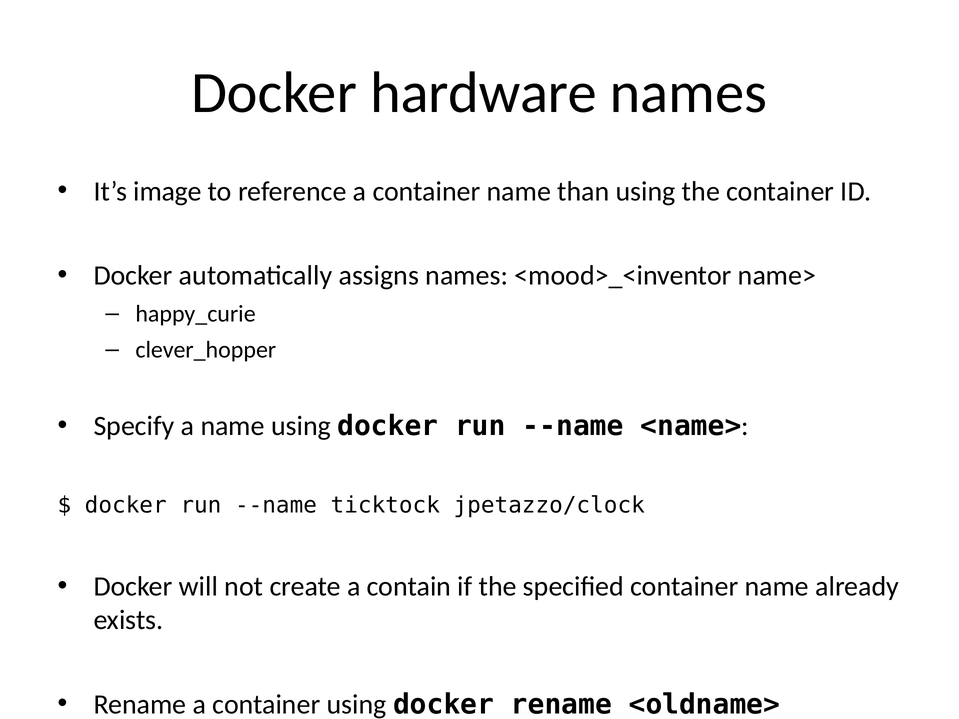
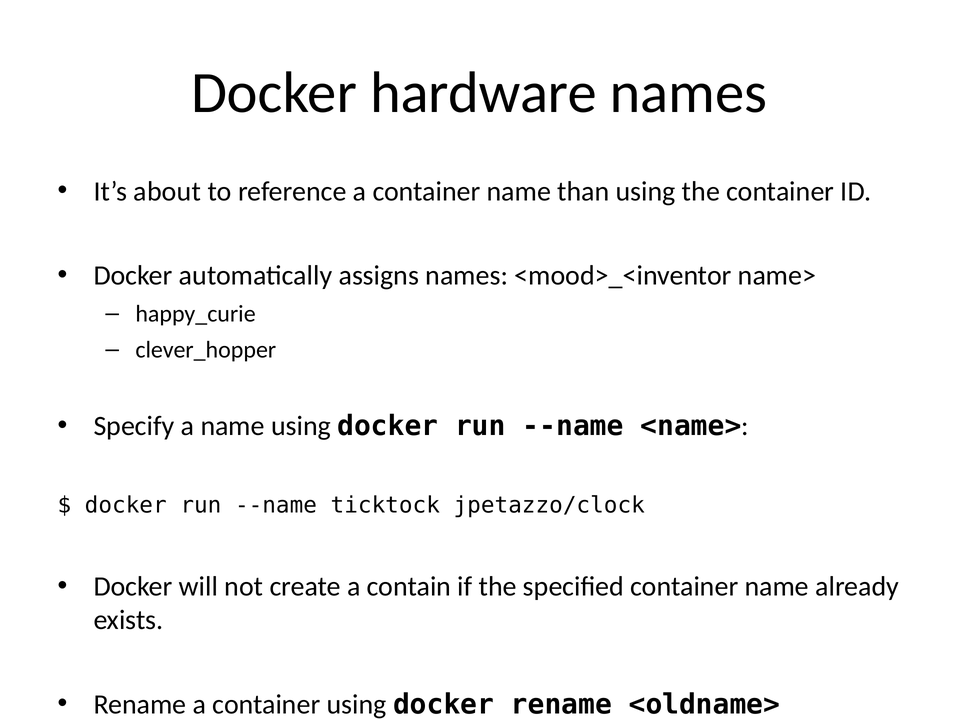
image: image -> about
